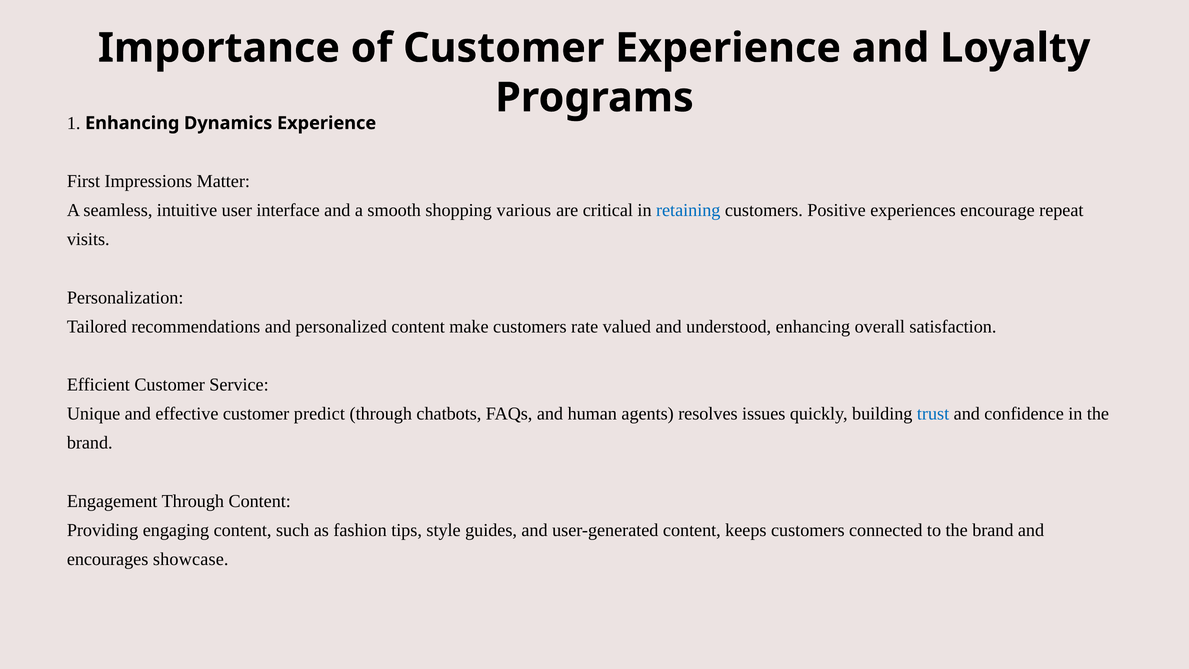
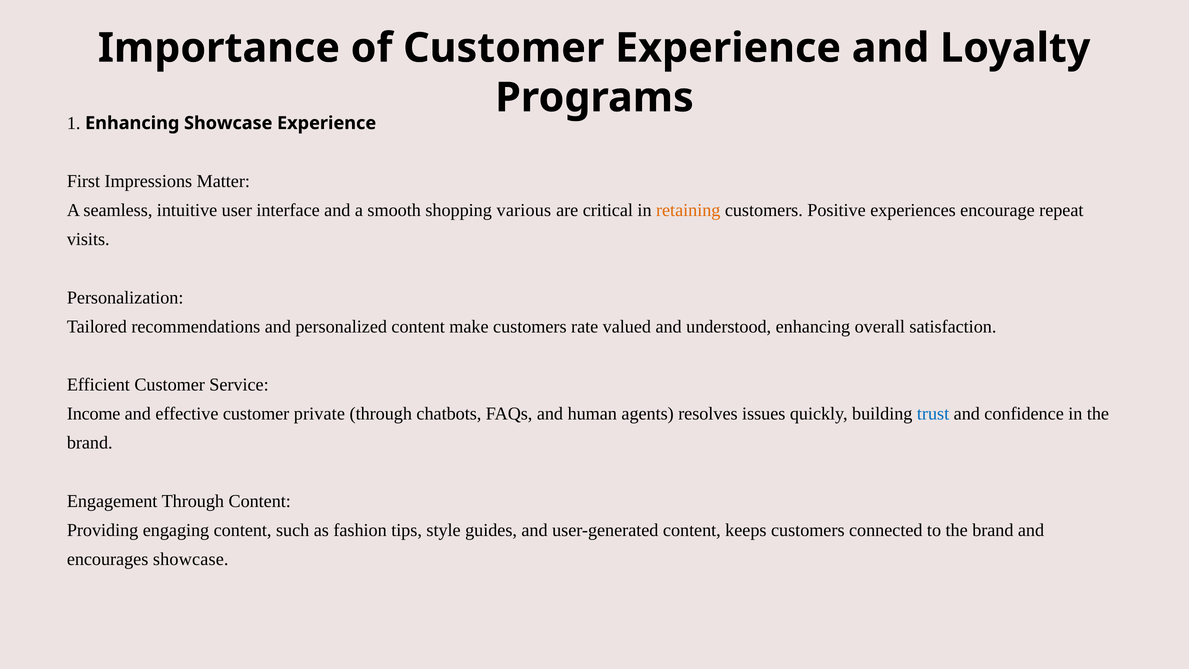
Enhancing Dynamics: Dynamics -> Showcase
retaining colour: blue -> orange
Unique: Unique -> Income
predict: predict -> private
